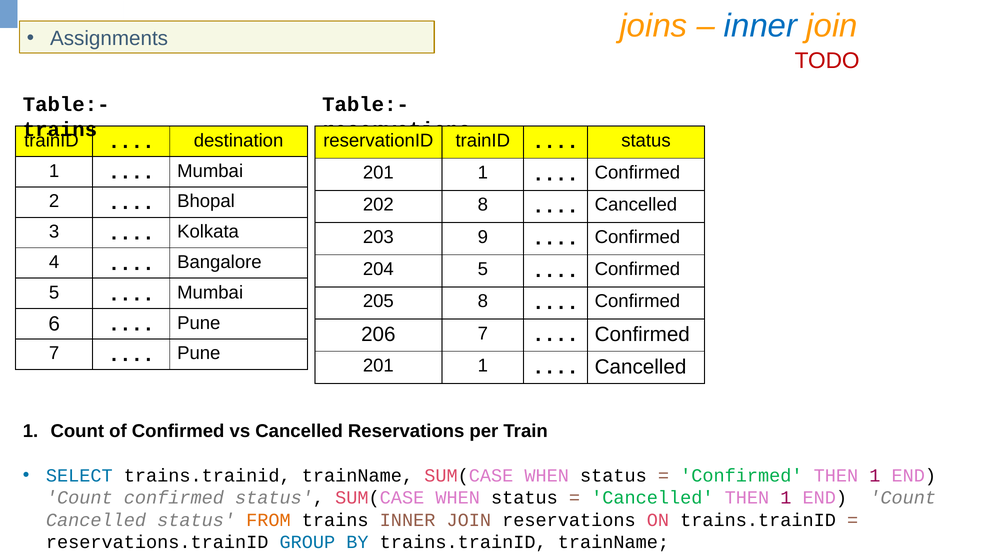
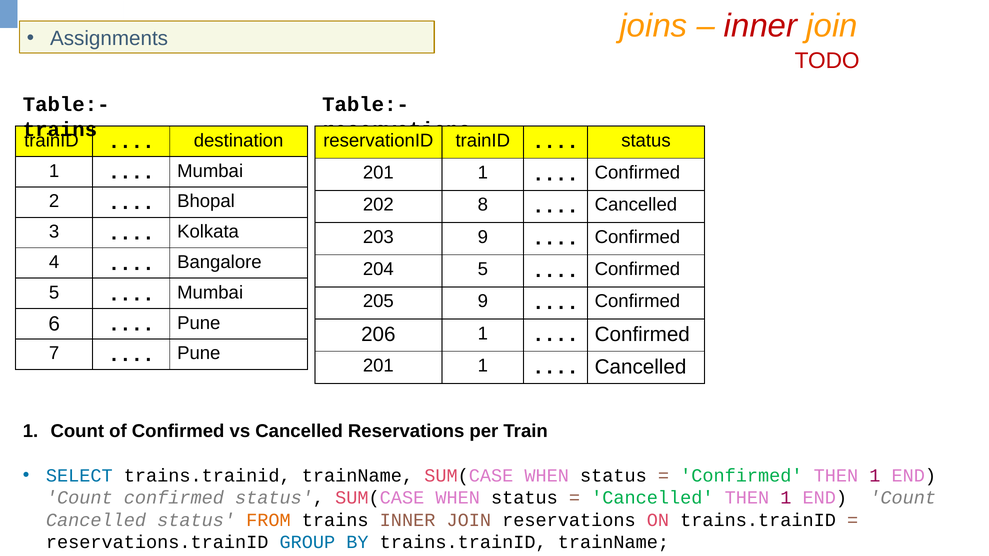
inner at (761, 26) colour: blue -> red
205 8: 8 -> 9
206 7: 7 -> 1
